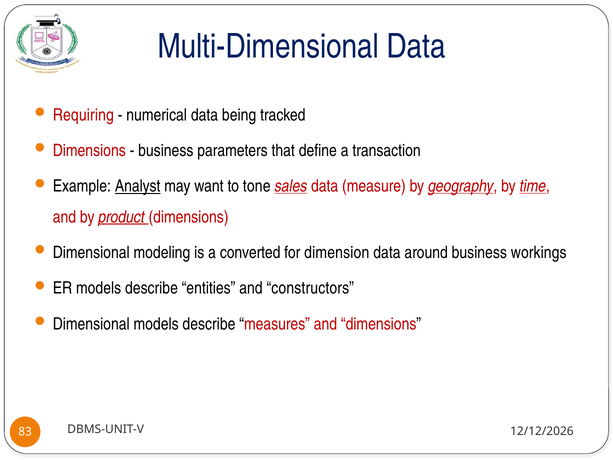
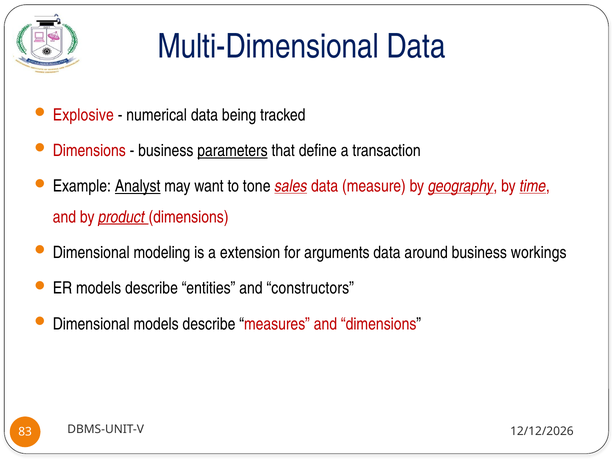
Requiring: Requiring -> Explosive
parameters underline: none -> present
converted: converted -> extension
dimension: dimension -> arguments
